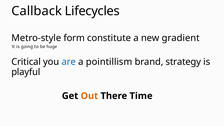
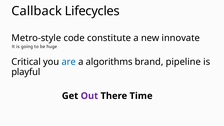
form: form -> code
gradient: gradient -> innovate
pointillism: pointillism -> algorithms
strategy: strategy -> pipeline
Out colour: orange -> purple
